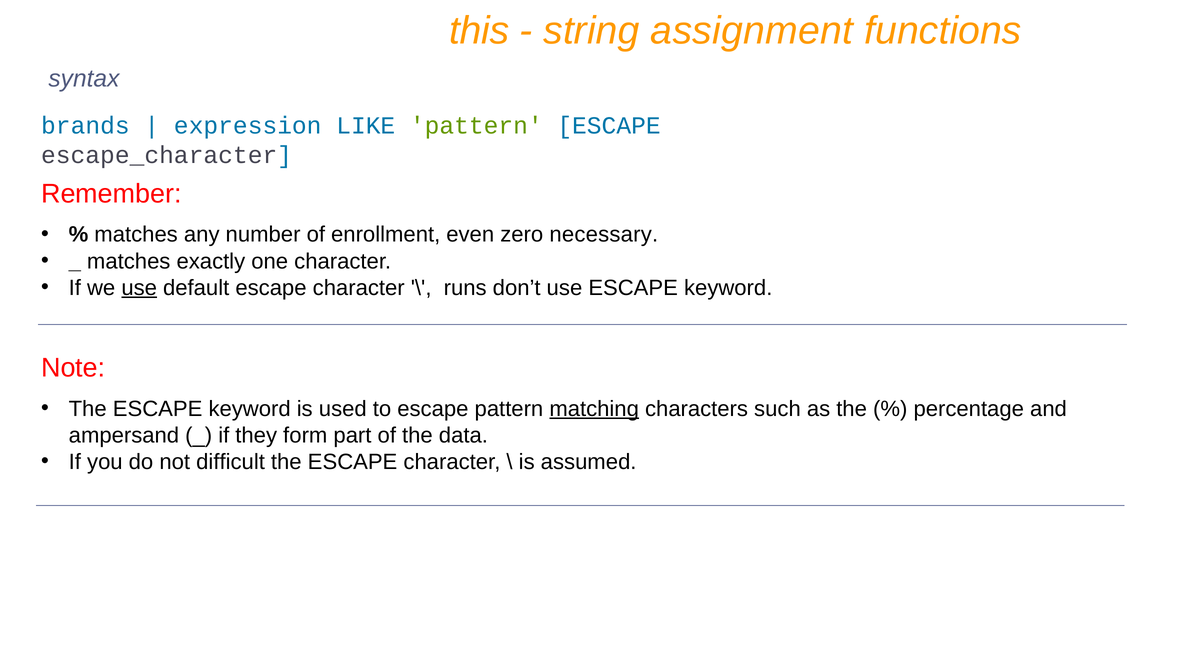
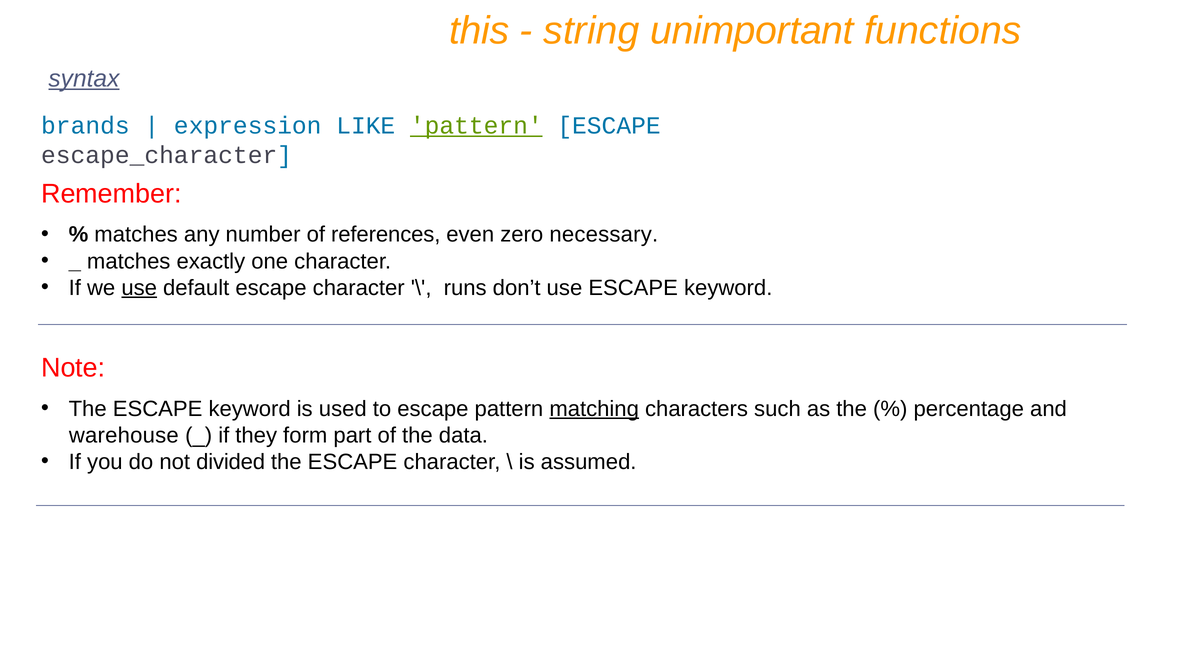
assignment: assignment -> unimportant
syntax underline: none -> present
pattern at (476, 126) underline: none -> present
enrollment: enrollment -> references
ampersand: ampersand -> warehouse
difficult: difficult -> divided
